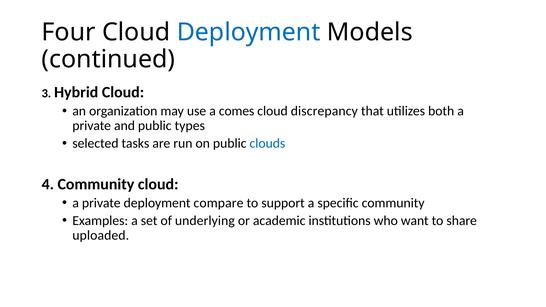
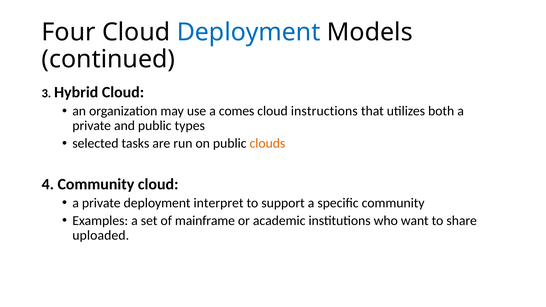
discrepancy: discrepancy -> instructions
clouds colour: blue -> orange
compare: compare -> interpret
underlying: underlying -> mainframe
